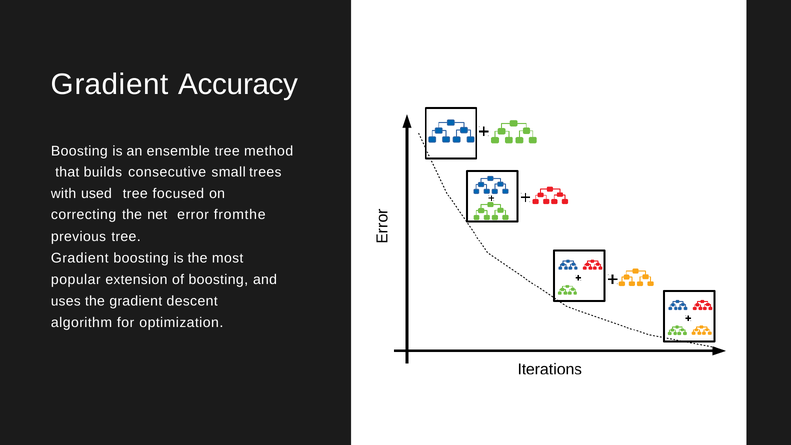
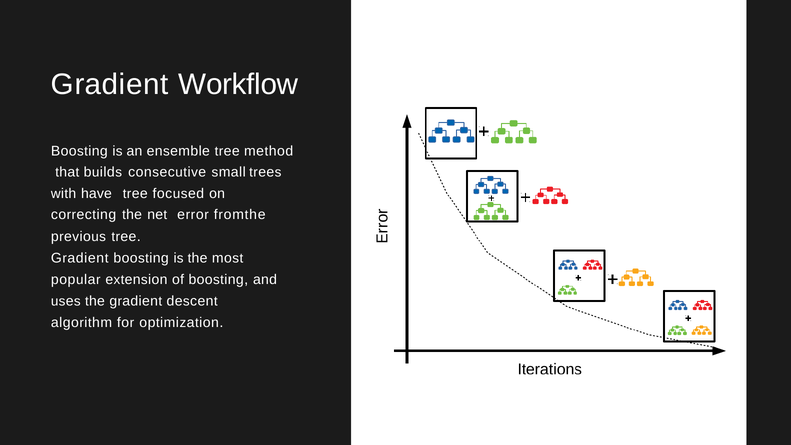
Accuracy: Accuracy -> Workflow
used: used -> have
